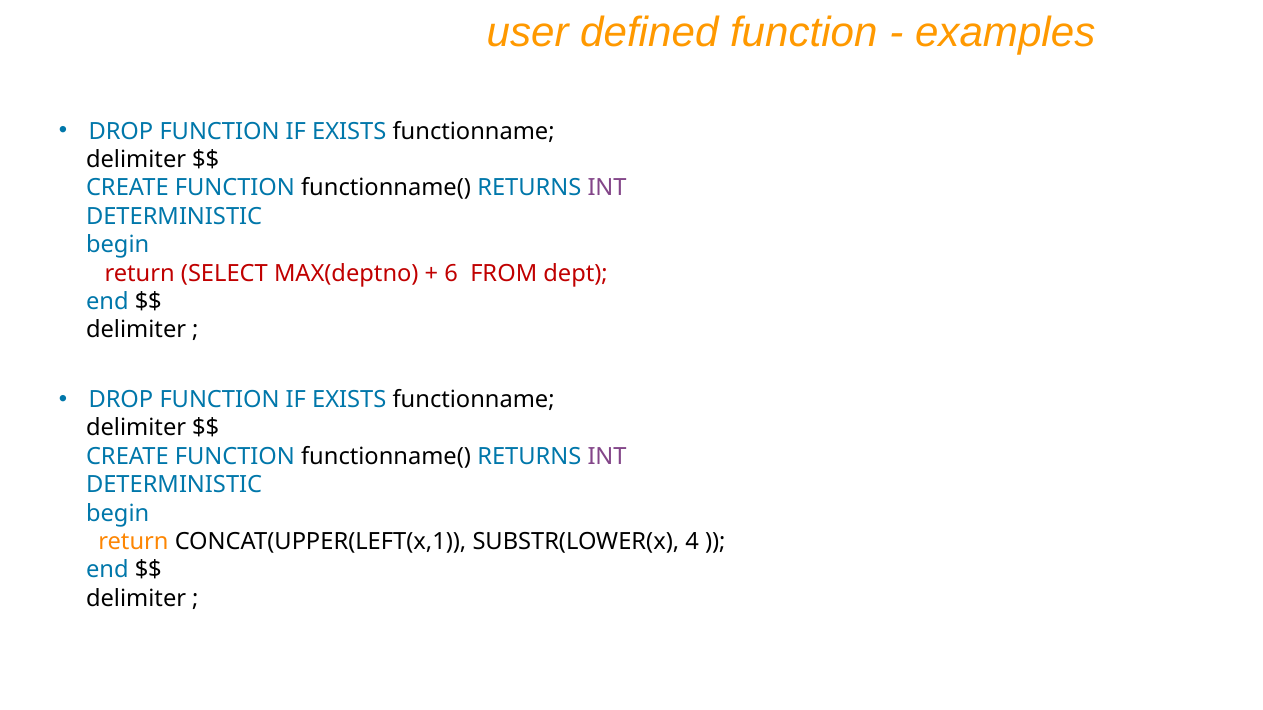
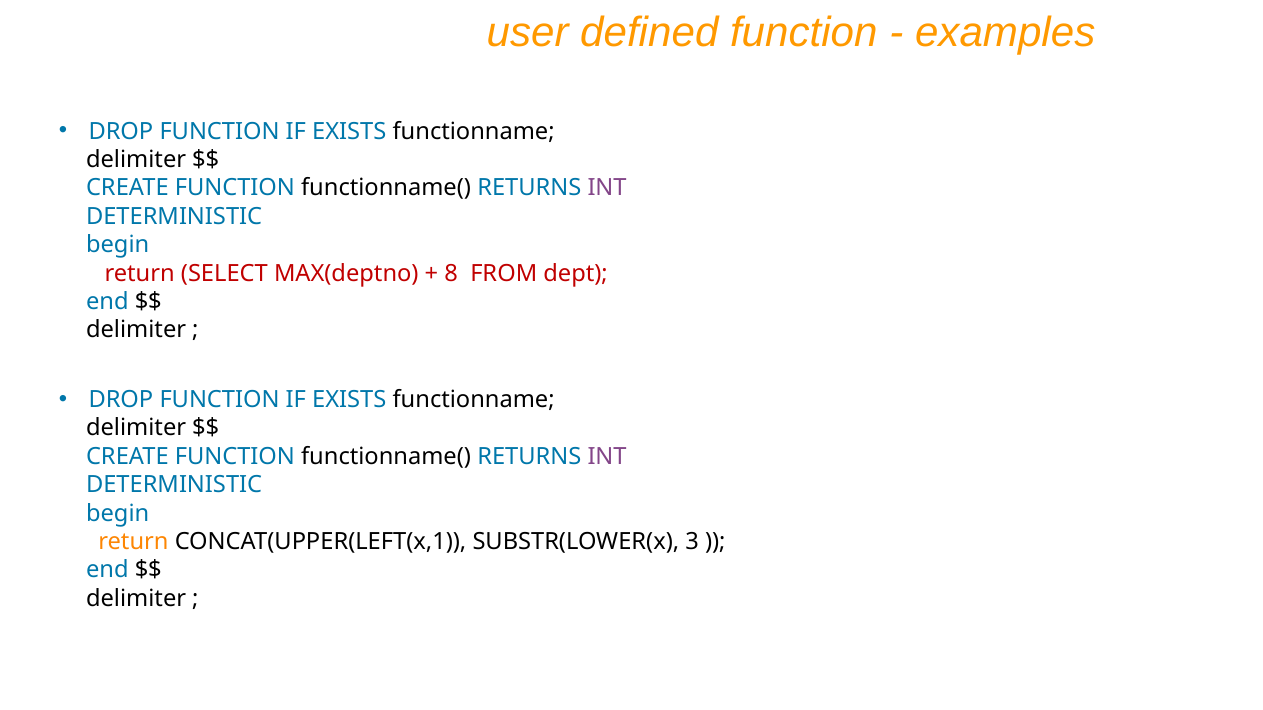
6: 6 -> 8
4: 4 -> 3
